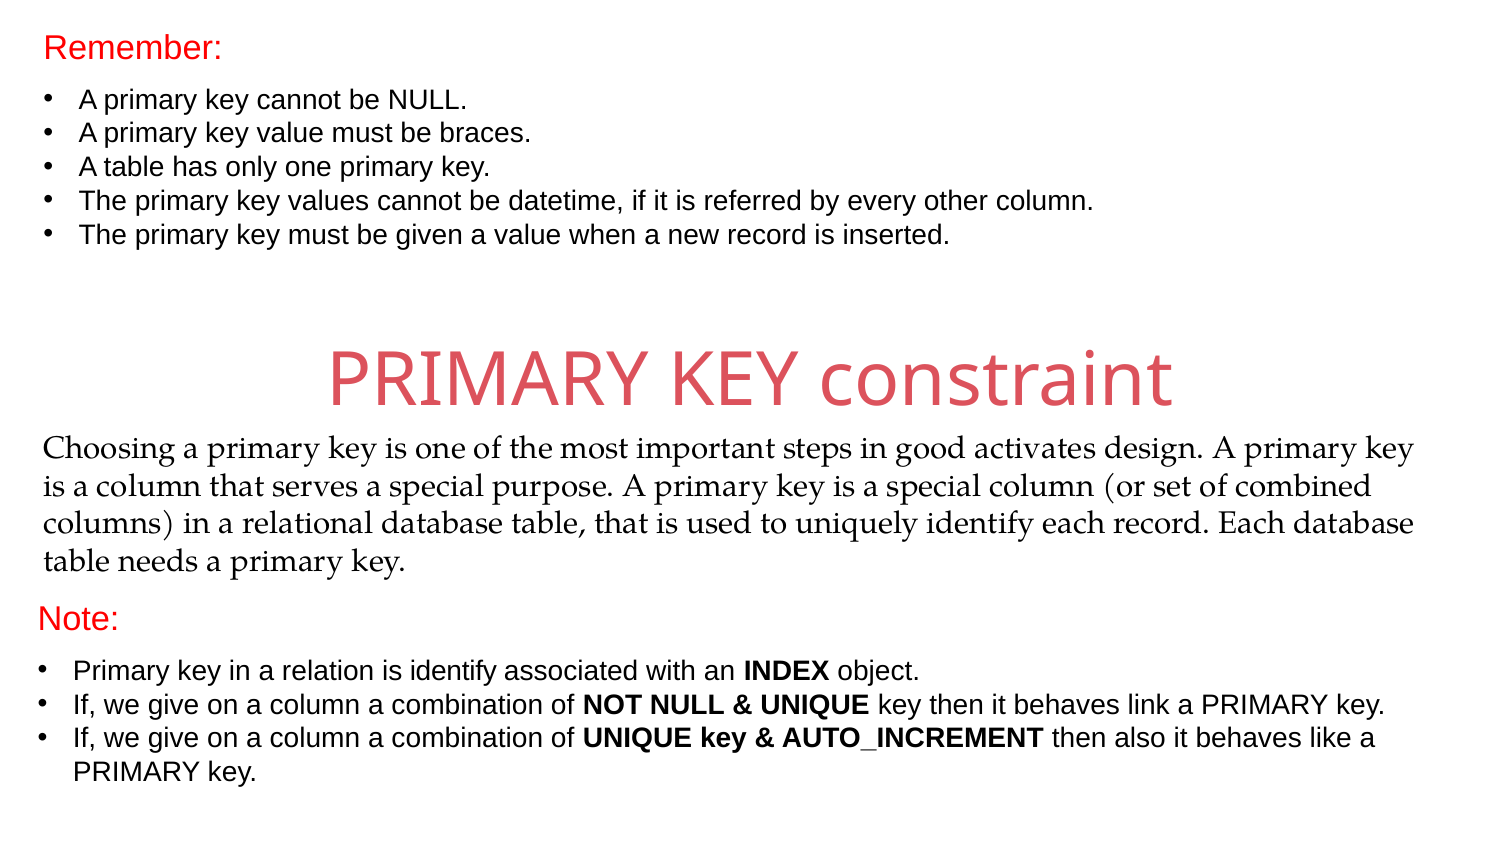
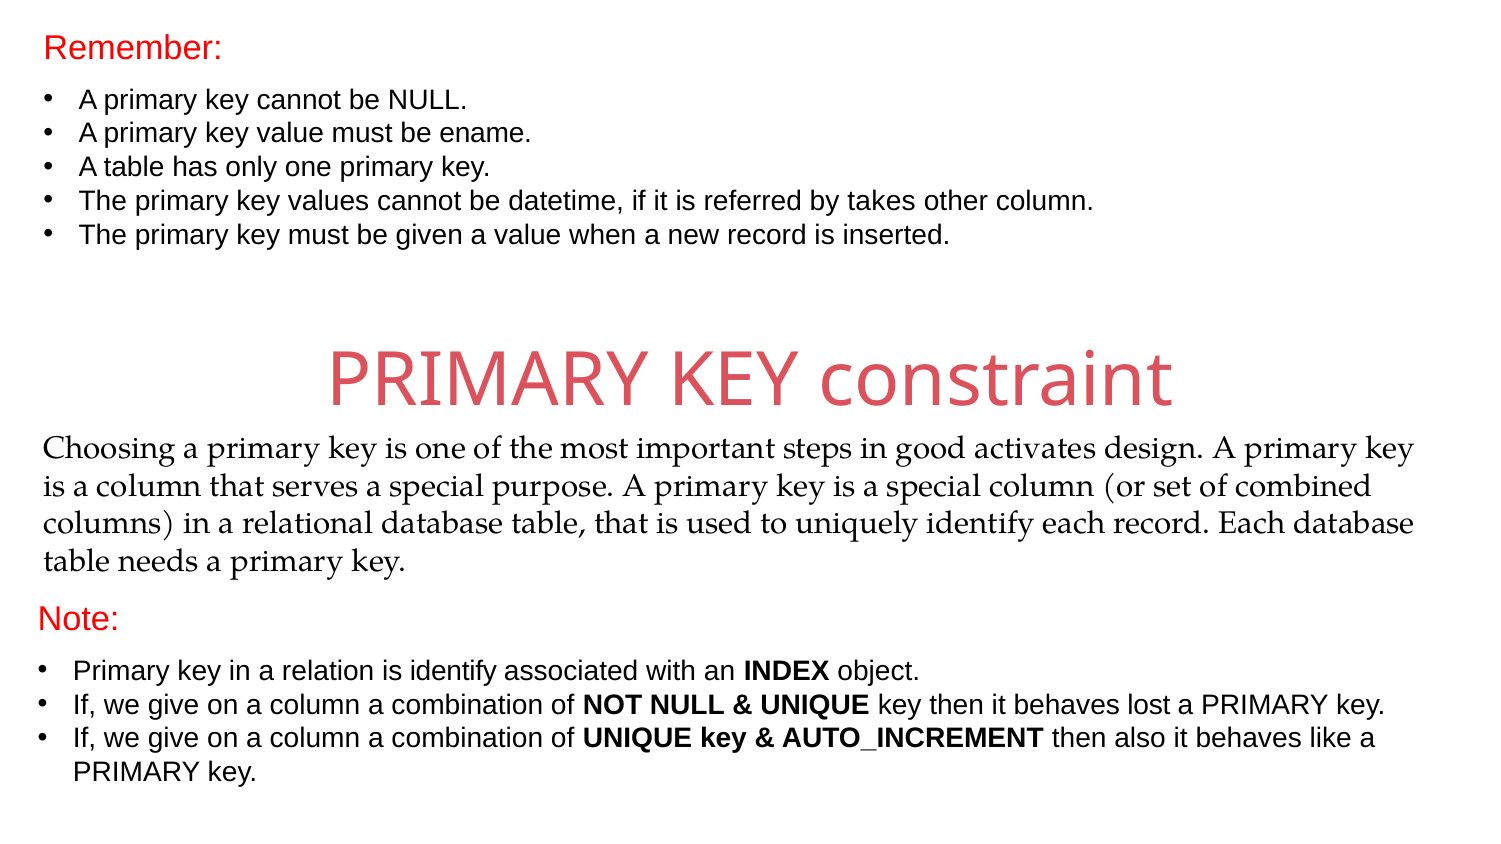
braces: braces -> ename
every: every -> takes
link: link -> lost
